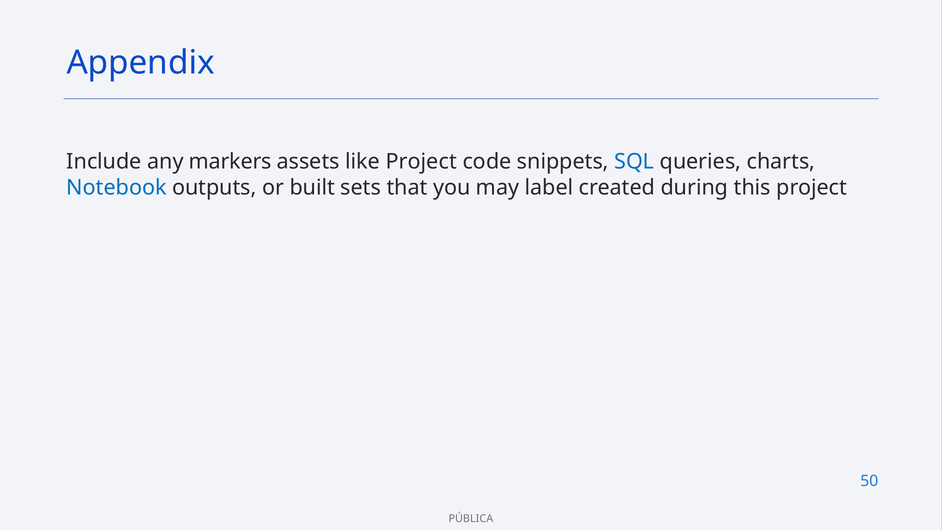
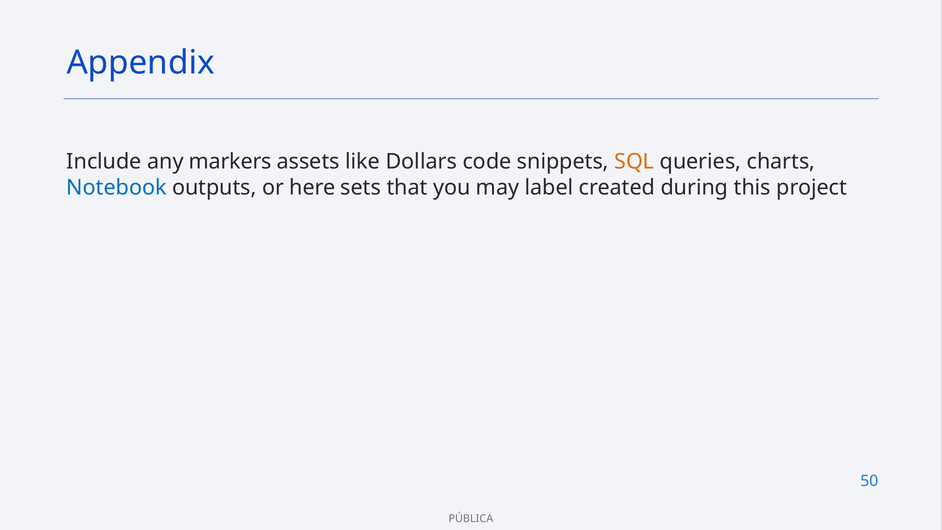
like Project: Project -> Dollars
SQL colour: blue -> orange
built: built -> here
